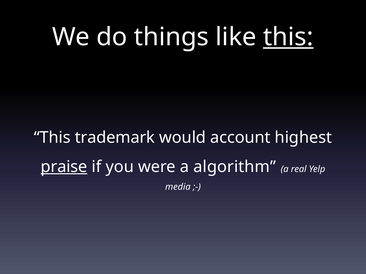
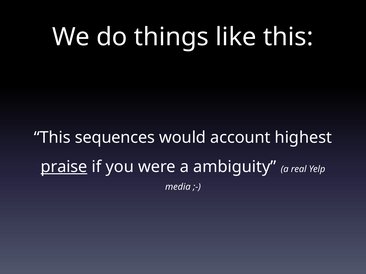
this at (288, 37) underline: present -> none
trademark: trademark -> sequences
algorithm: algorithm -> ambiguity
